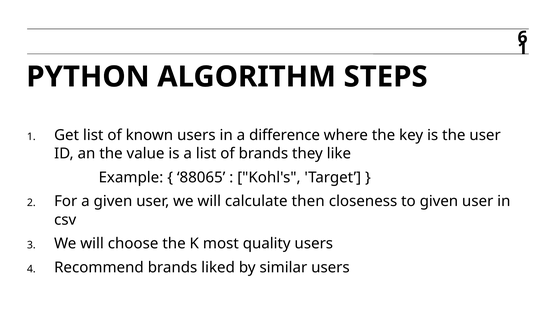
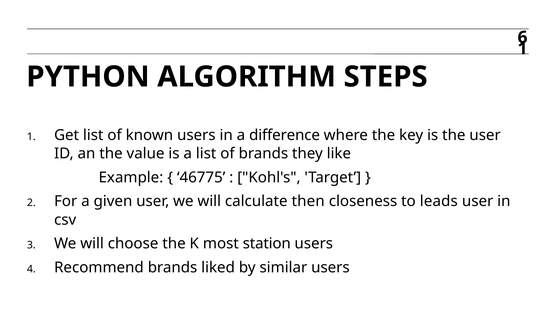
88065: 88065 -> 46775
to given: given -> leads
quality: quality -> station
